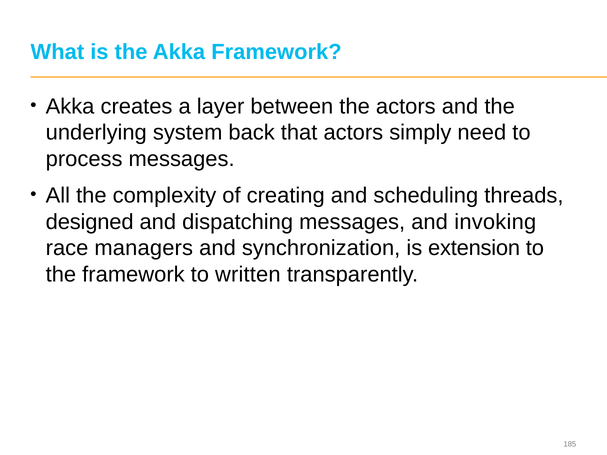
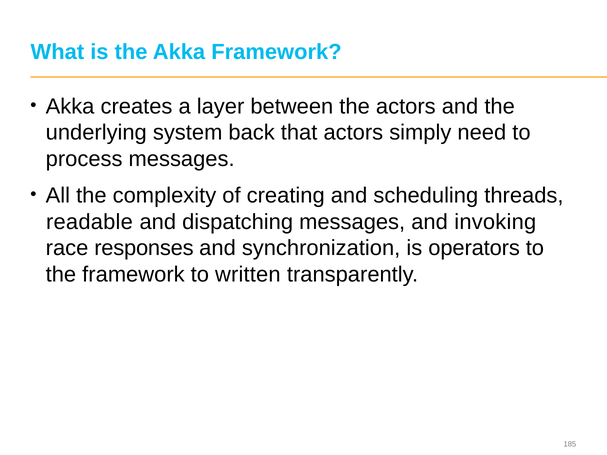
designed: designed -> readable
managers: managers -> responses
extension: extension -> operators
